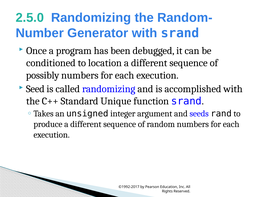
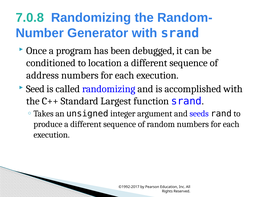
2.5.0: 2.5.0 -> 7.0.8
possibly: possibly -> address
Unique: Unique -> Largest
